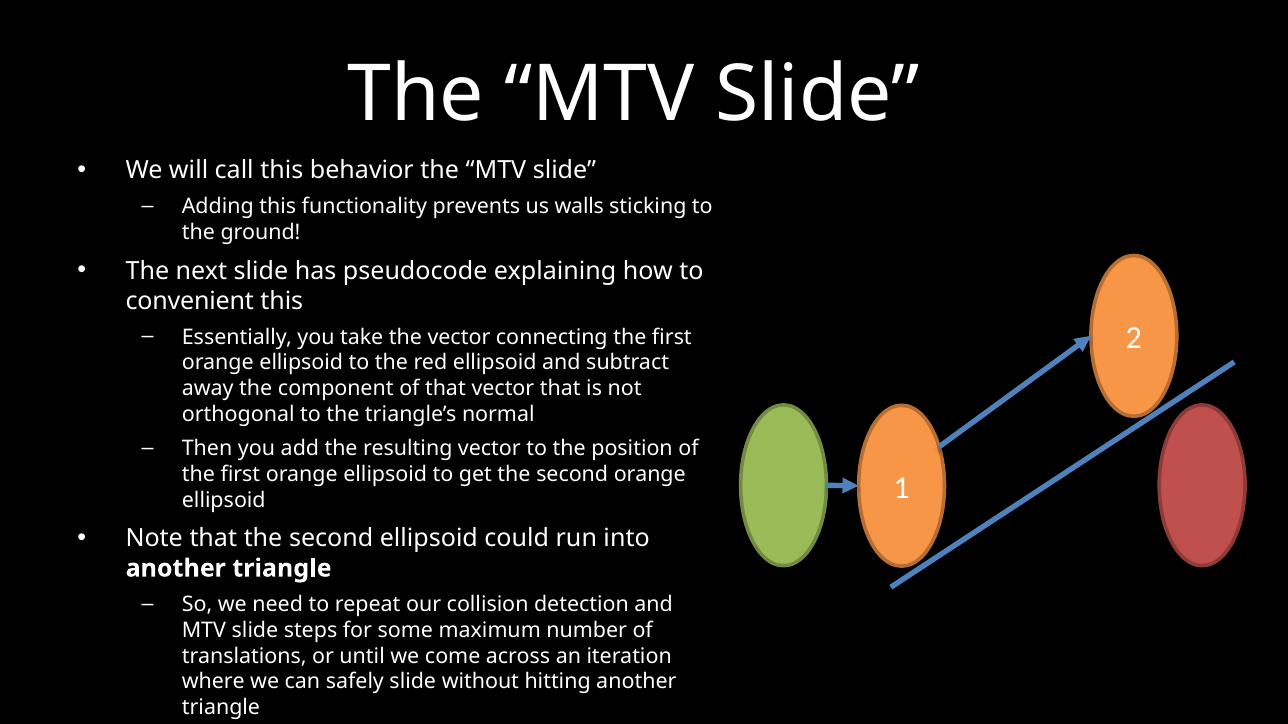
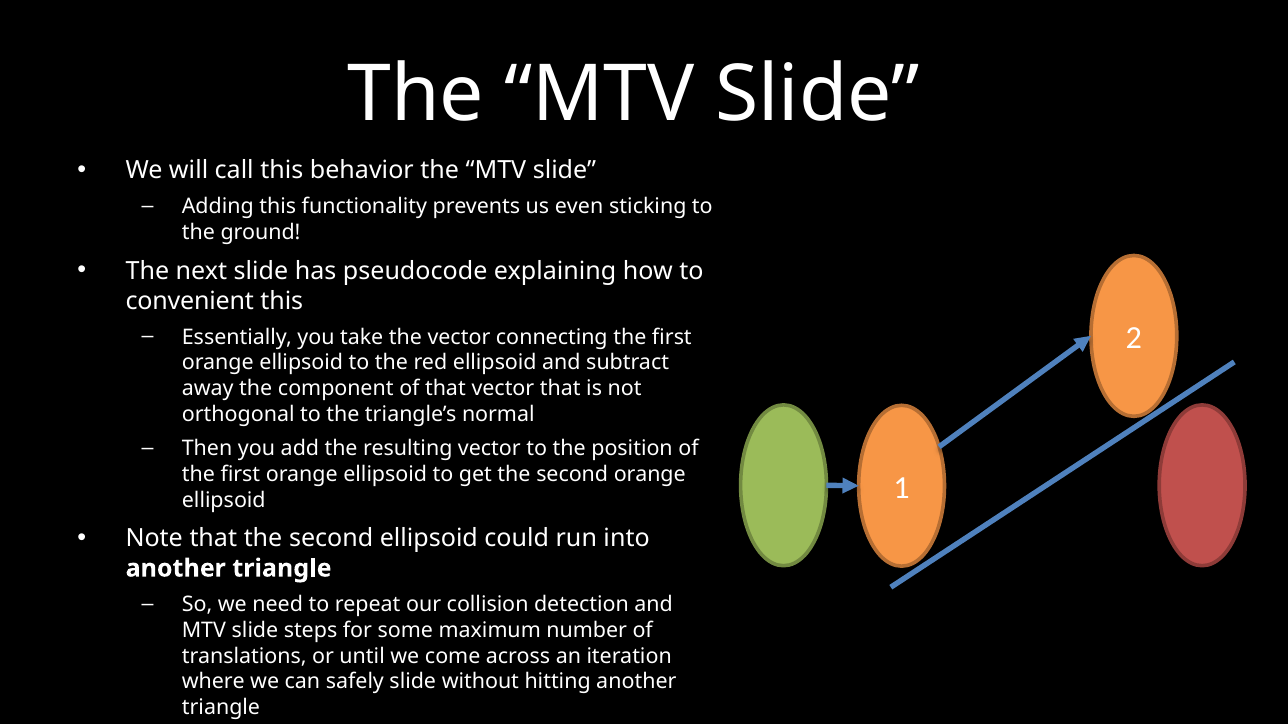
walls: walls -> even
